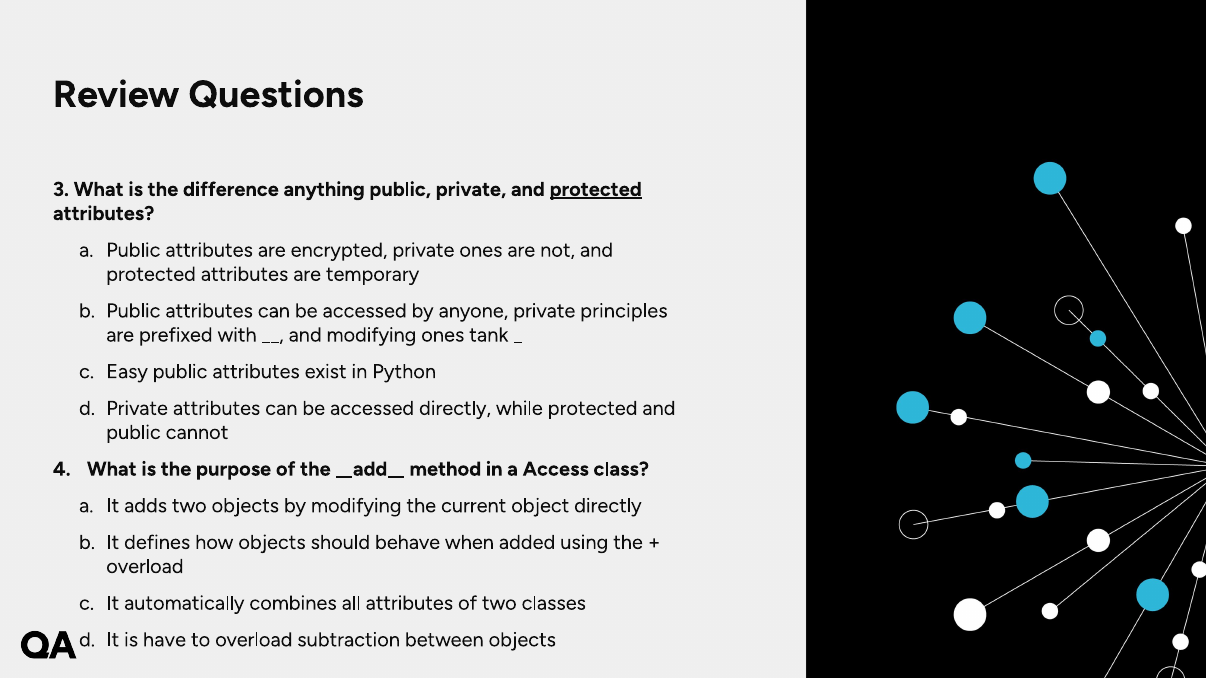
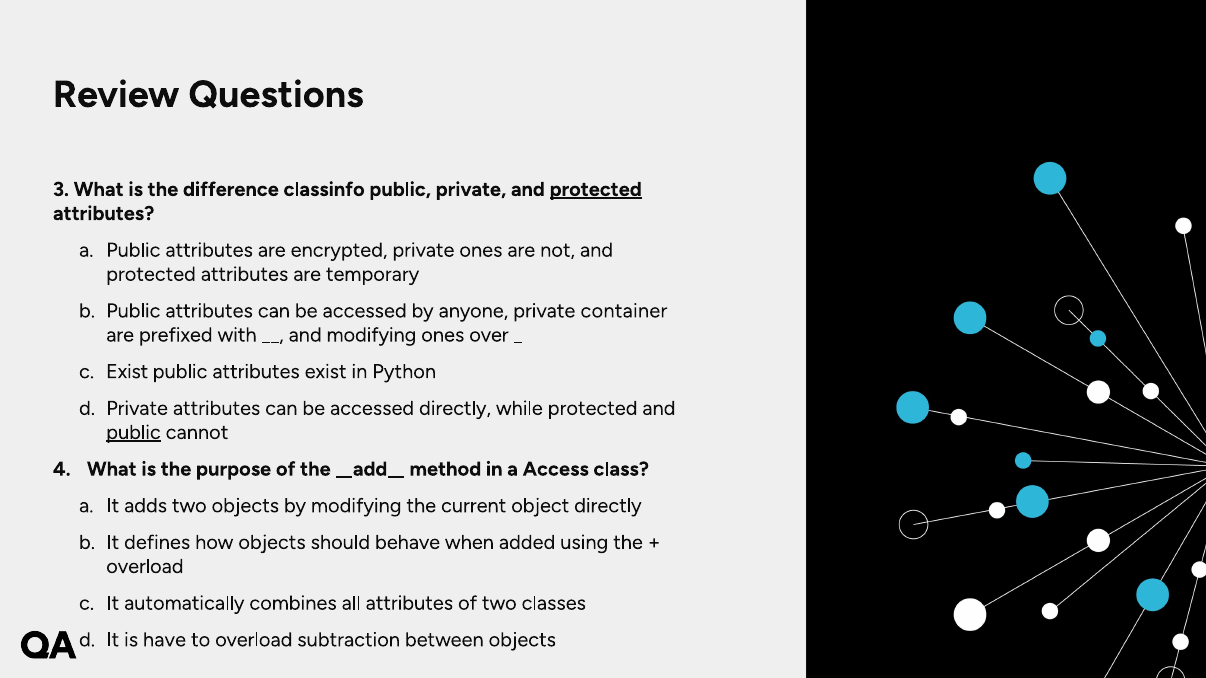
anything: anything -> classinfo
principles: principles -> container
tank: tank -> over
Easy at (127, 372): Easy -> Exist
public at (133, 433) underline: none -> present
